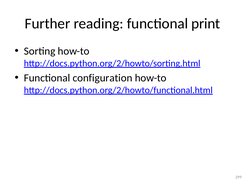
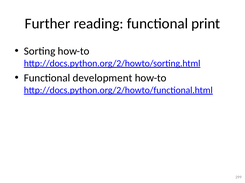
configuration: configuration -> development
